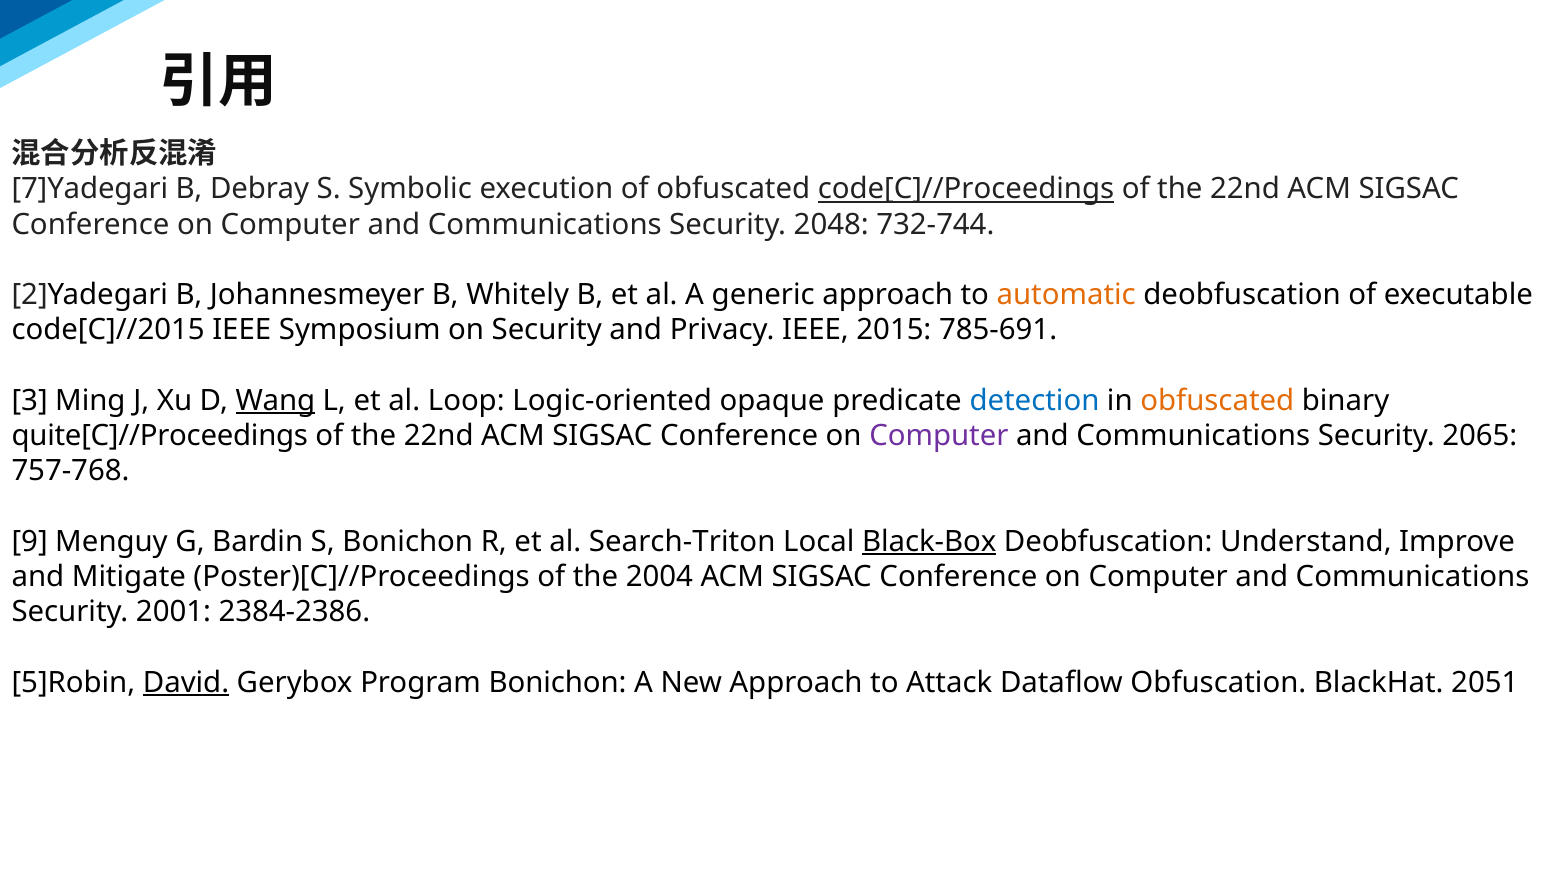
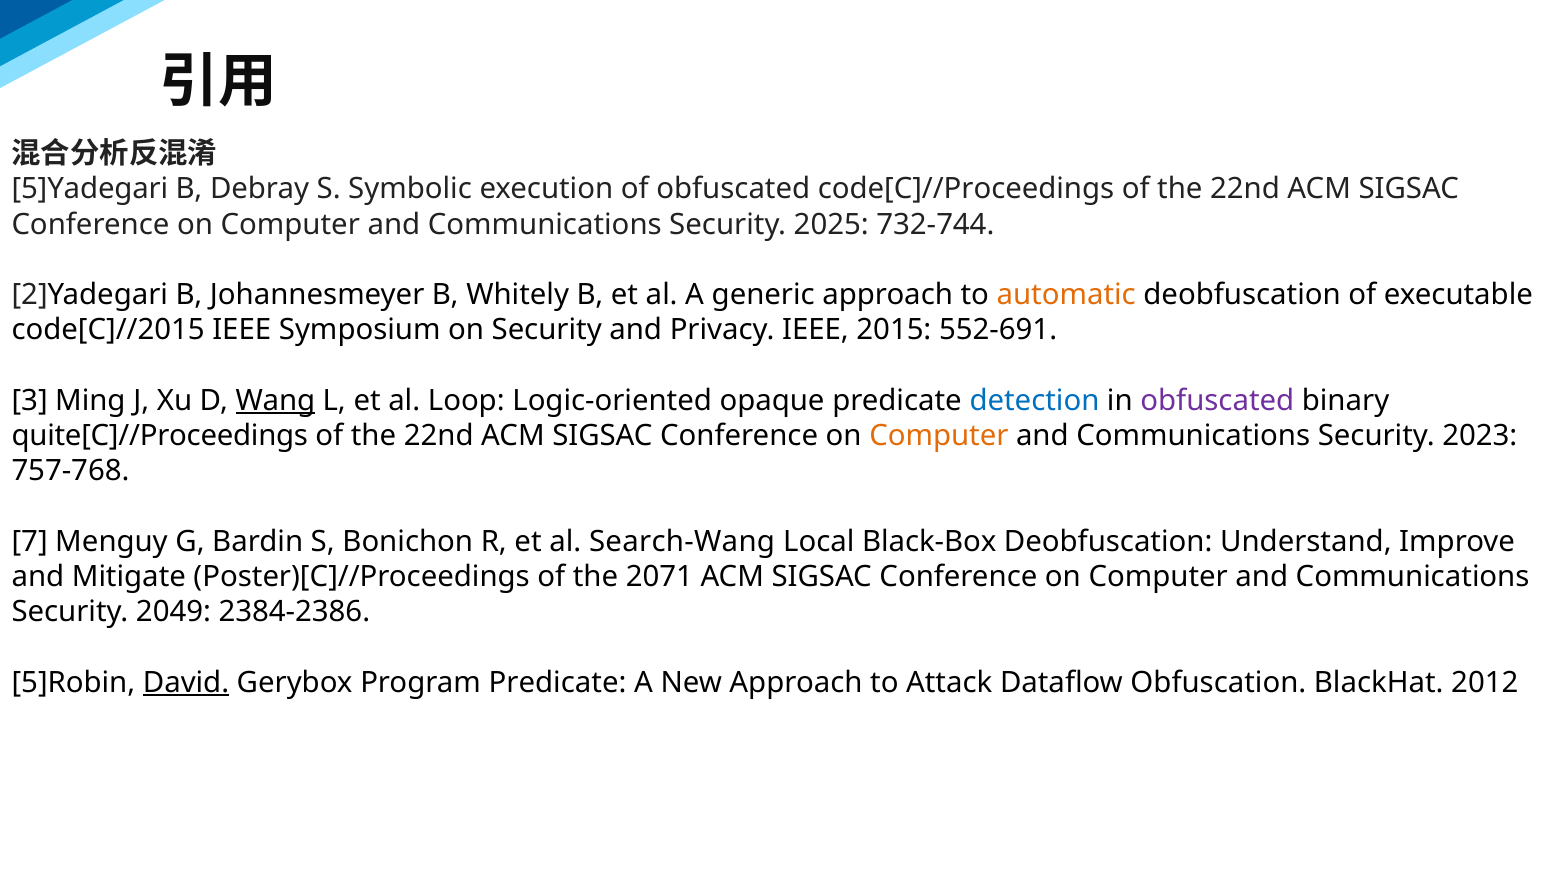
7]Yadegari: 7]Yadegari -> 5]Yadegari
code[C]//Proceedings underline: present -> none
2048: 2048 -> 2025
785-691: 785-691 -> 552-691
obfuscated at (1217, 401) colour: orange -> purple
Computer at (939, 436) colour: purple -> orange
2065: 2065 -> 2023
9: 9 -> 7
Search-Triton: Search-Triton -> Search-Wang
Black-Box underline: present -> none
2004: 2004 -> 2071
2001: 2001 -> 2049
Program Bonichon: Bonichon -> Predicate
2051: 2051 -> 2012
